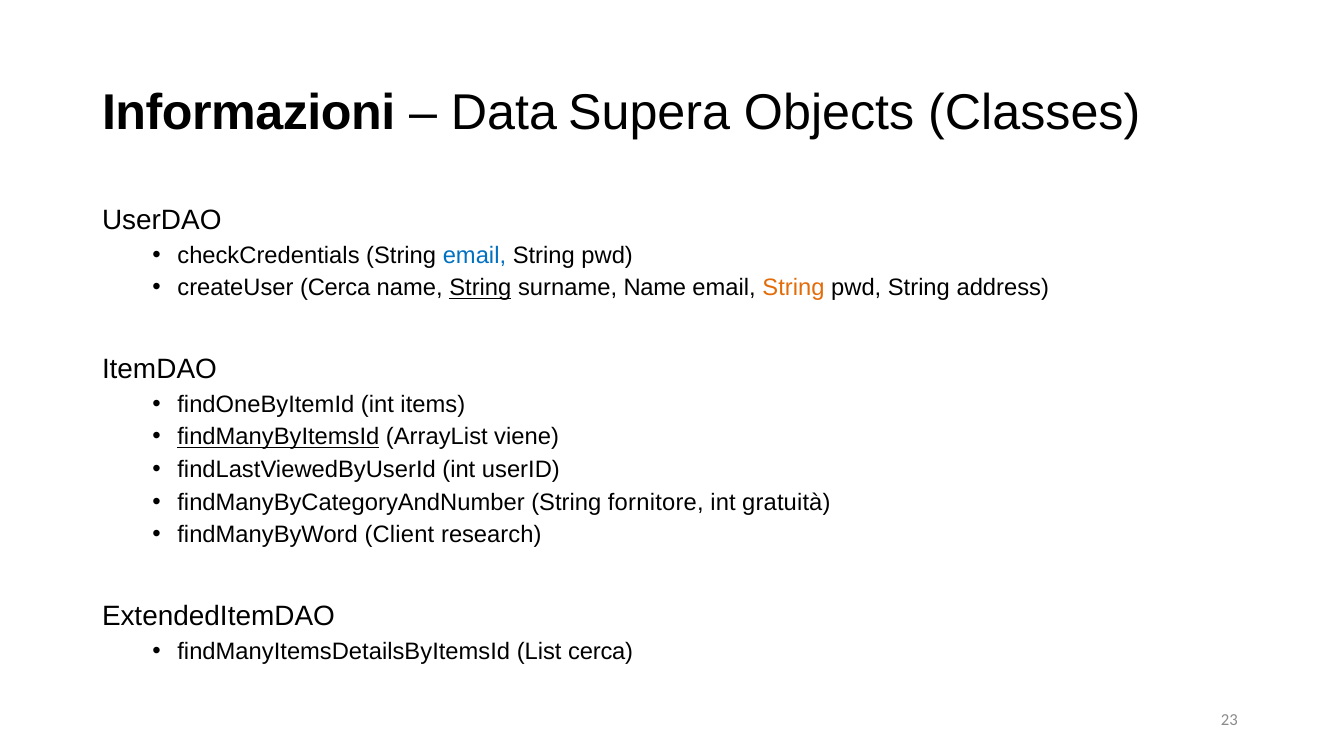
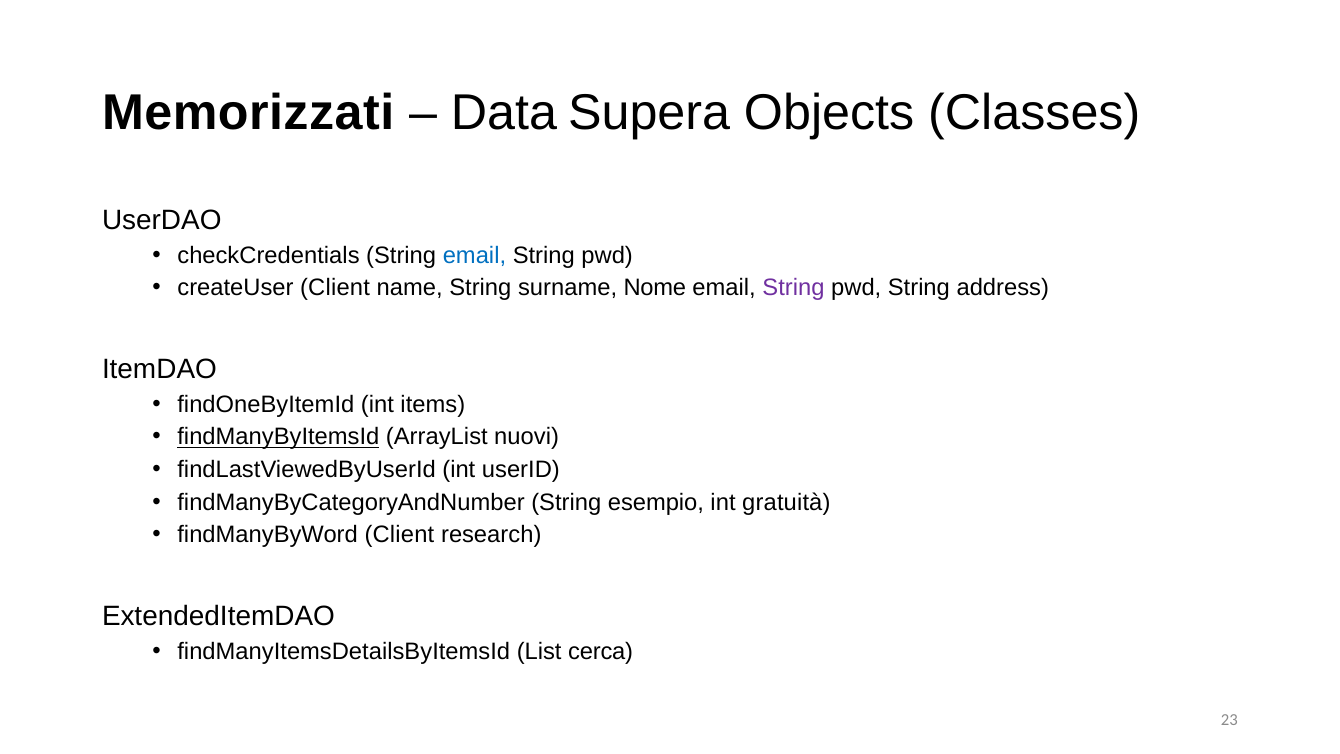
Informazioni: Informazioni -> Memorizzati
createUser Cerca: Cerca -> Client
String at (480, 288) underline: present -> none
surname Name: Name -> Nome
String at (793, 288) colour: orange -> purple
viene: viene -> nuovi
fornitore: fornitore -> esempio
